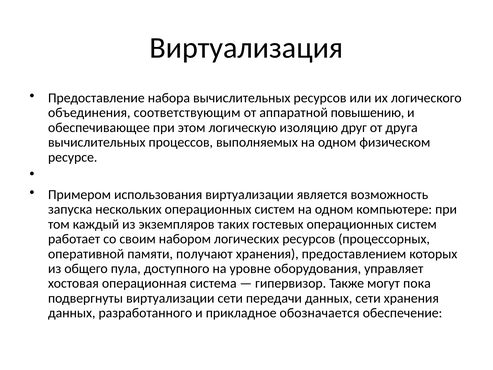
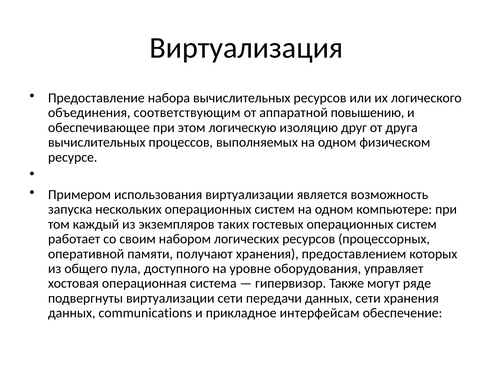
пока: пока -> ряде
разработанного: разработанного -> communications
обозначается: обозначается -> интерфейсам
